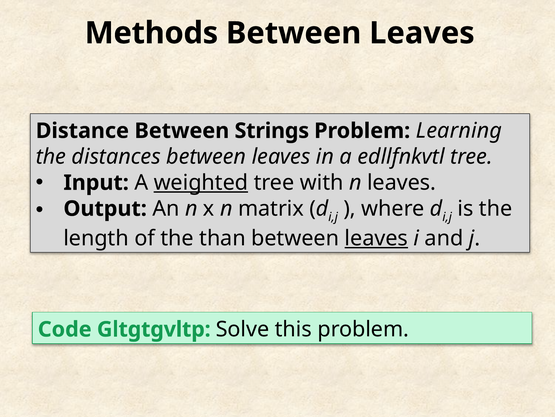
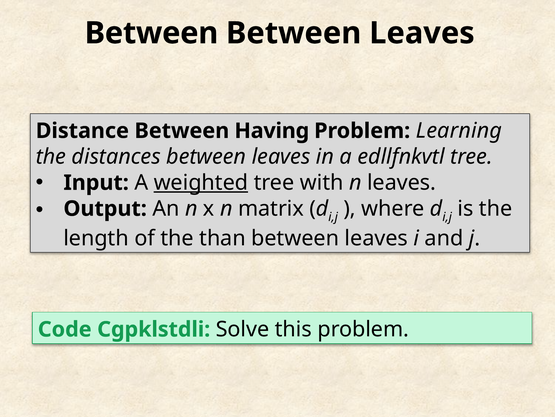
Methods at (151, 33): Methods -> Between
Strings: Strings -> Having
leaves at (376, 238) underline: present -> none
Gltgtgvltp: Gltgtgvltp -> Cgpklstdli
